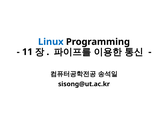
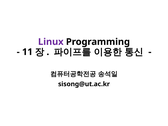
Linux colour: blue -> purple
